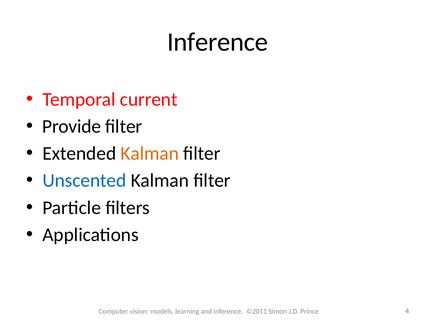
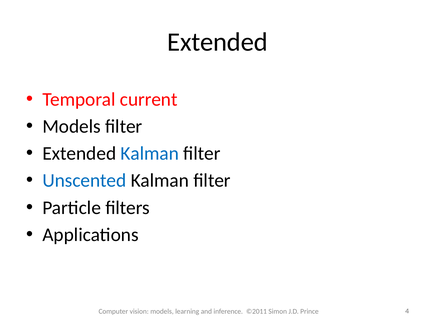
Inference at (218, 42): Inference -> Extended
Provide at (72, 127): Provide -> Models
Kalman at (150, 154) colour: orange -> blue
